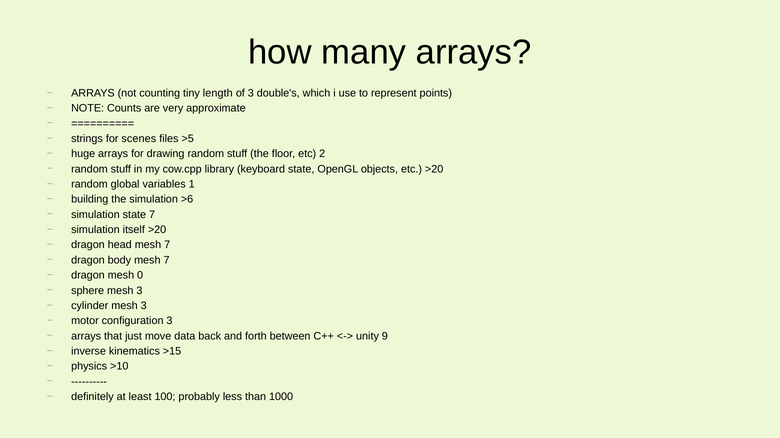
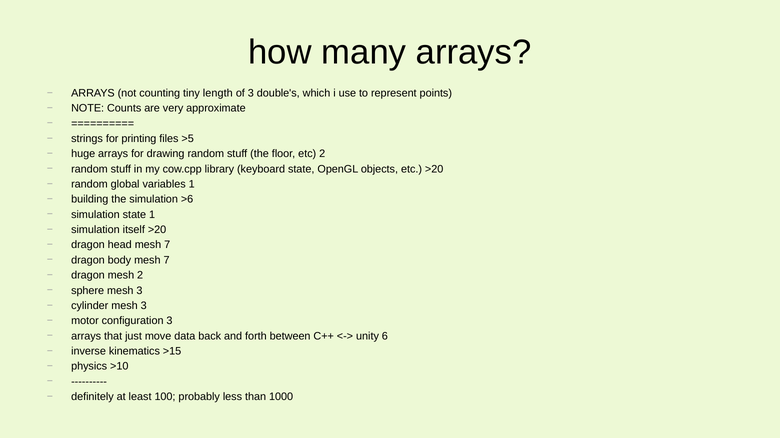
scenes: scenes -> printing
state 7: 7 -> 1
mesh 0: 0 -> 2
9: 9 -> 6
